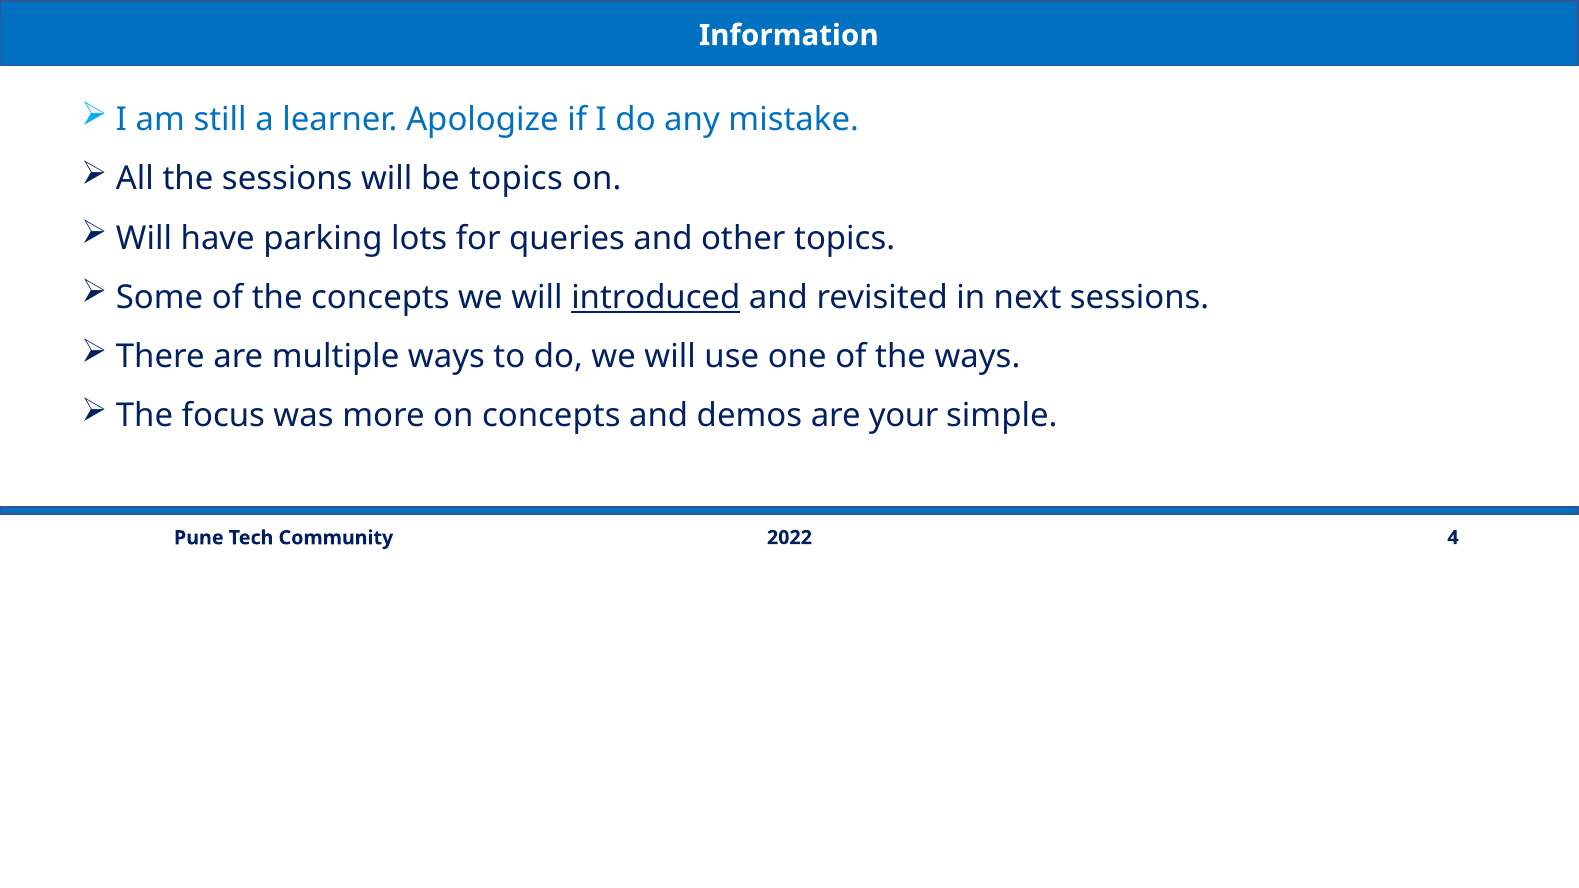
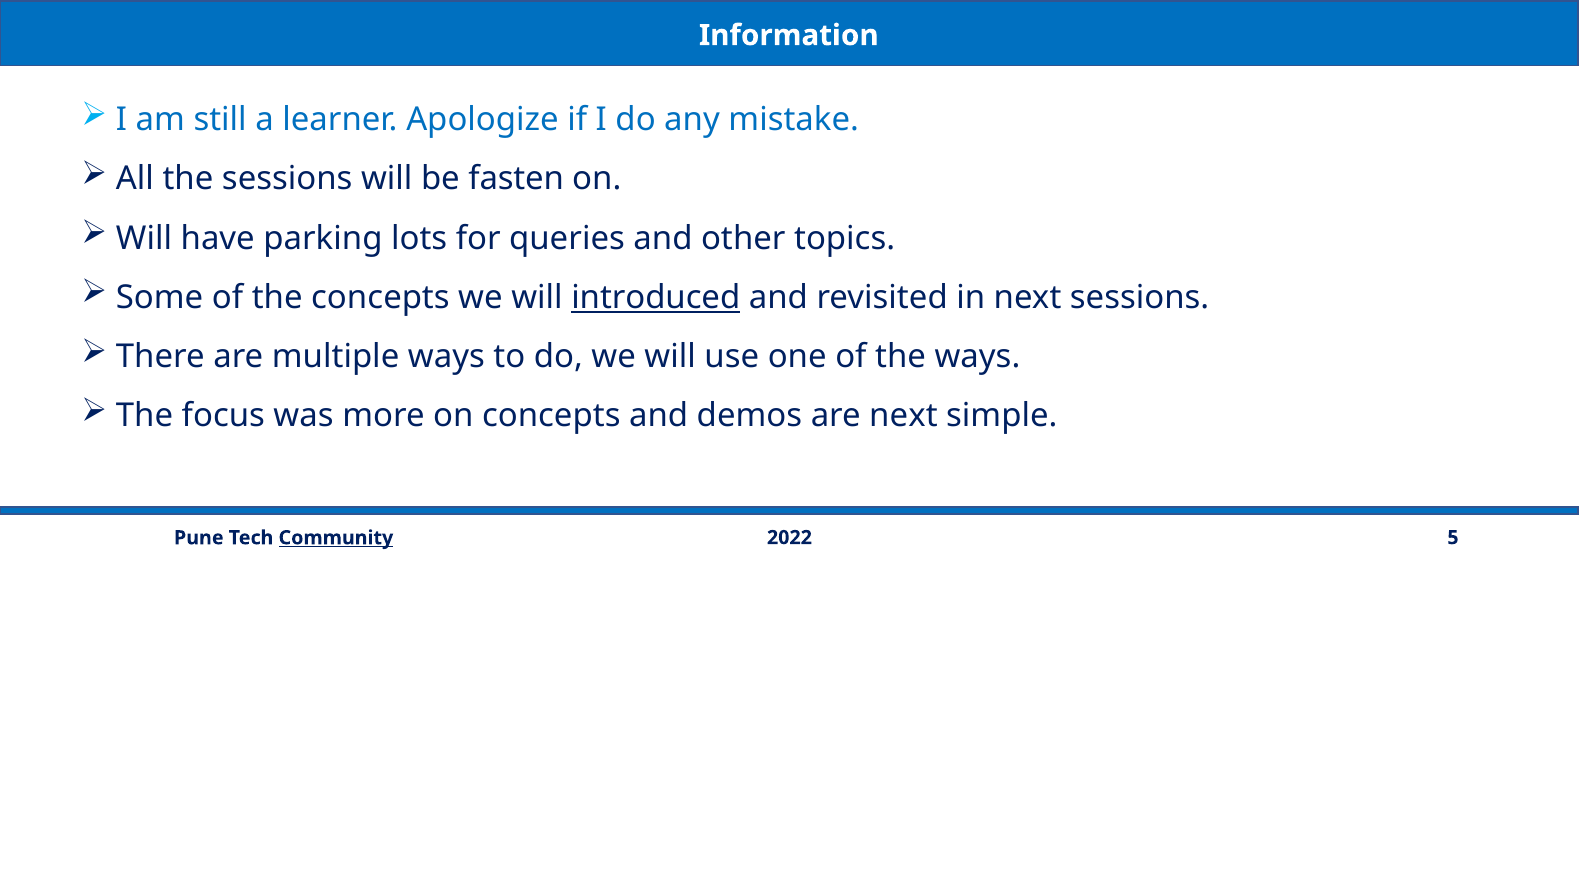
be topics: topics -> fasten
are your: your -> next
4: 4 -> 5
Community underline: none -> present
